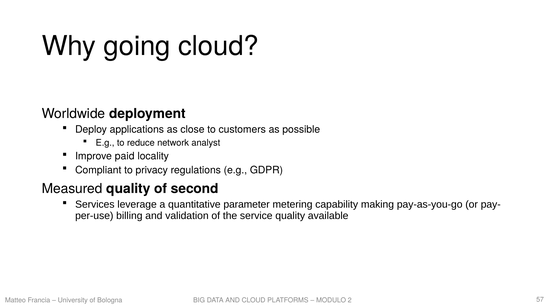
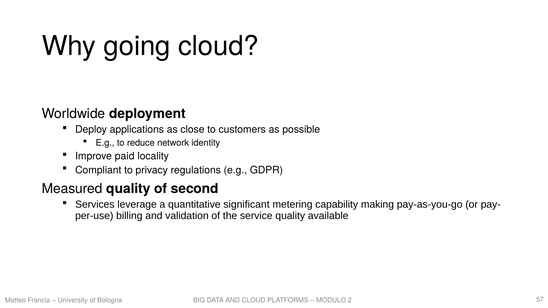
analyst: analyst -> identity
parameter: parameter -> significant
